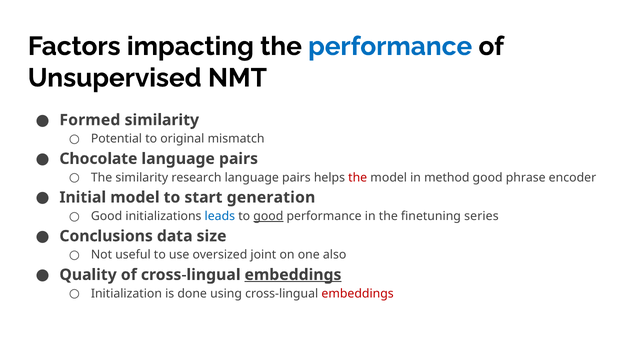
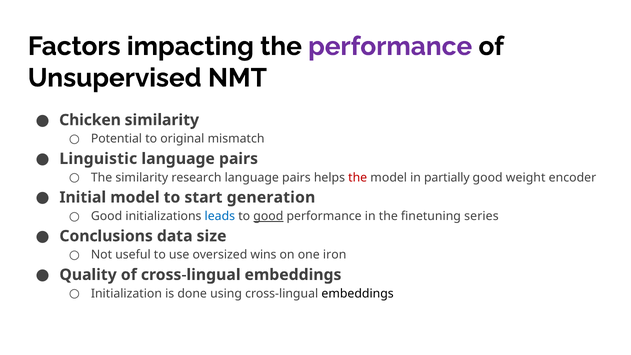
performance at (390, 46) colour: blue -> purple
Formed: Formed -> Chicken
Chocolate: Chocolate -> Linguistic
method: method -> partially
phrase: phrase -> weight
joint: joint -> wins
also: also -> iron
embeddings at (293, 275) underline: present -> none
embeddings at (358, 293) colour: red -> black
